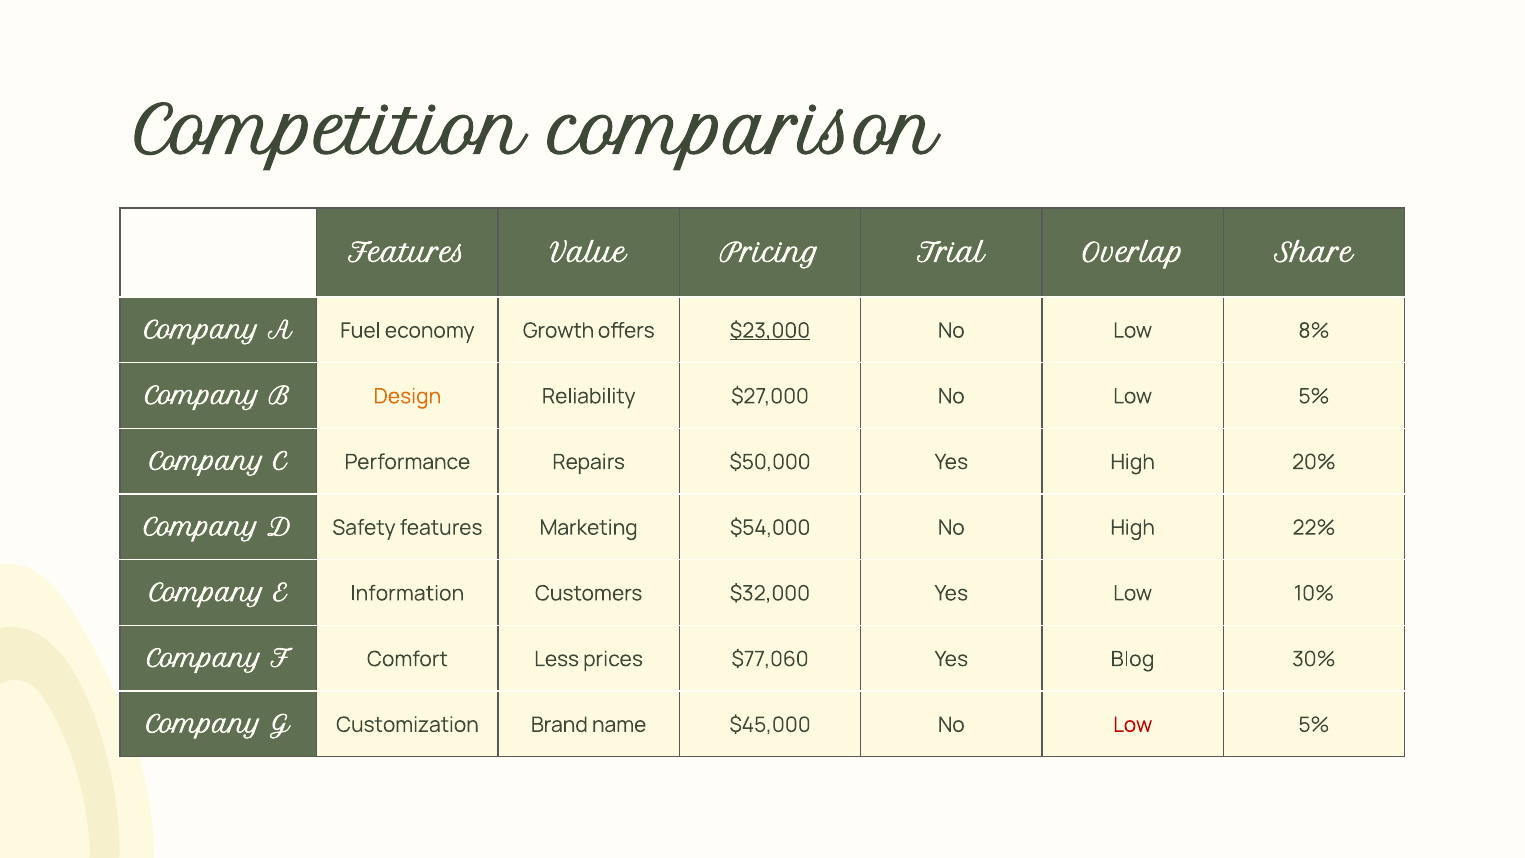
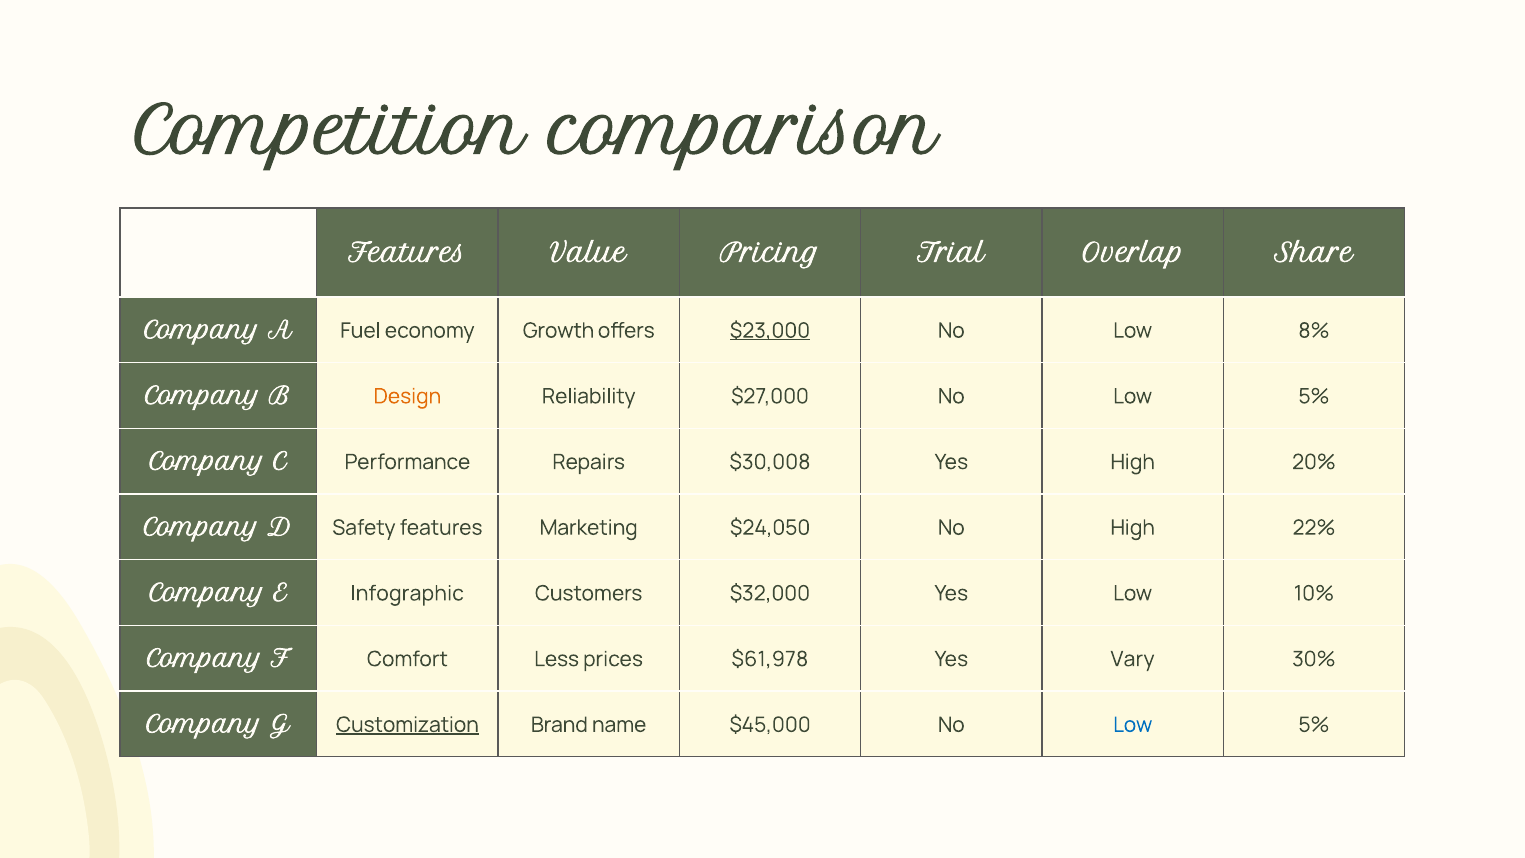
$50,000: $50,000 -> $30,008
$54,000: $54,000 -> $24,050
Information: Information -> Infographic
$77,060: $77,060 -> $61,978
Blog: Blog -> Vary
Customization underline: none -> present
Low at (1133, 725) colour: red -> blue
